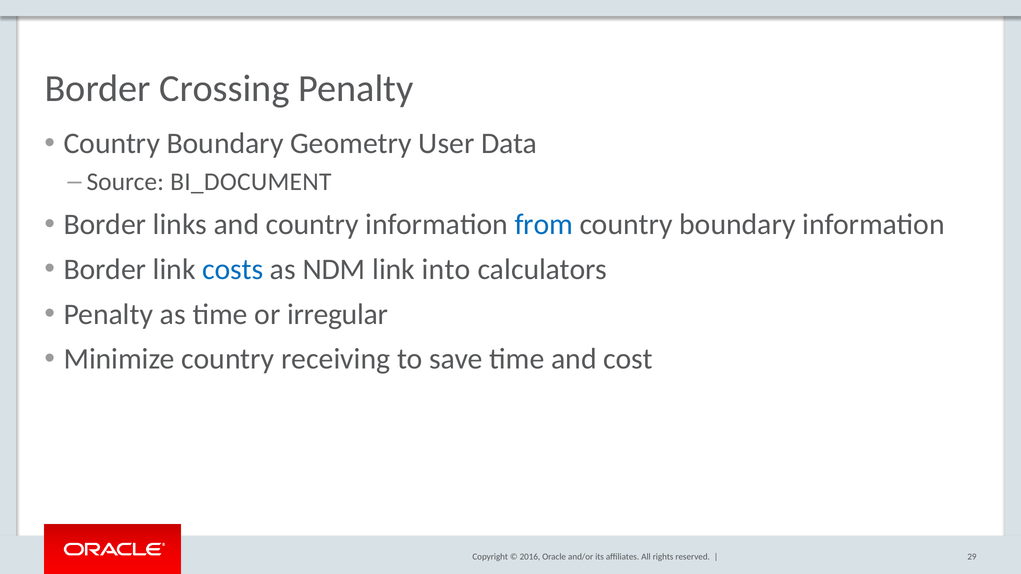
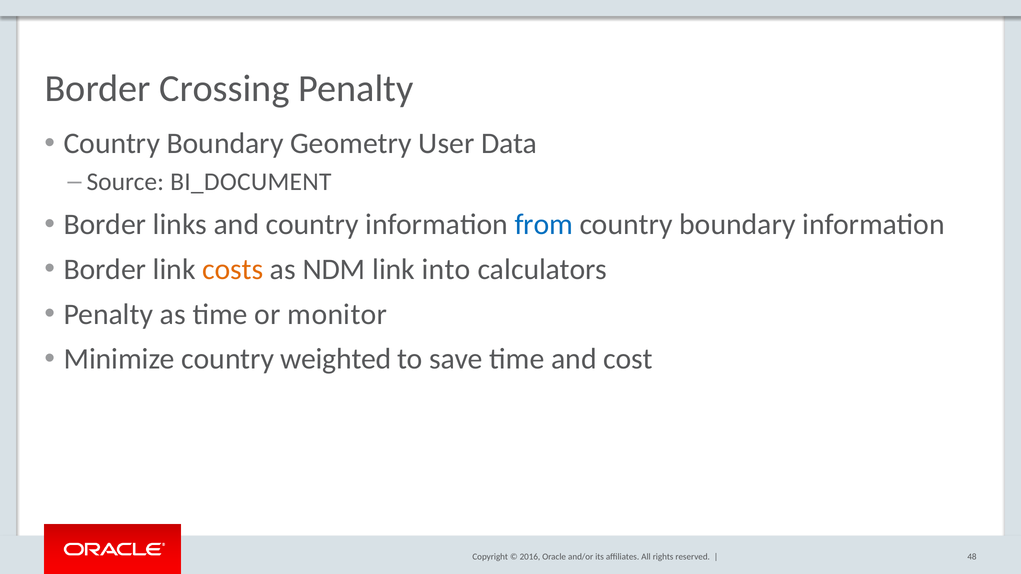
costs colour: blue -> orange
irregular: irregular -> monitor
receiving: receiving -> weighted
29: 29 -> 48
